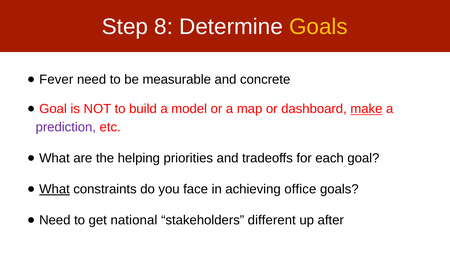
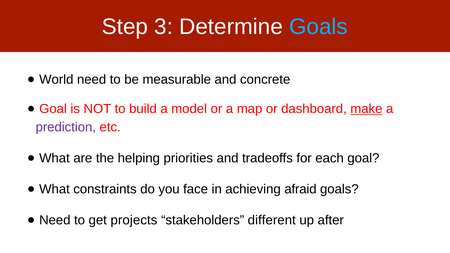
8: 8 -> 3
Goals at (318, 27) colour: yellow -> light blue
Fever: Fever -> World
What at (54, 189) underline: present -> none
office: office -> afraid
national: national -> projects
